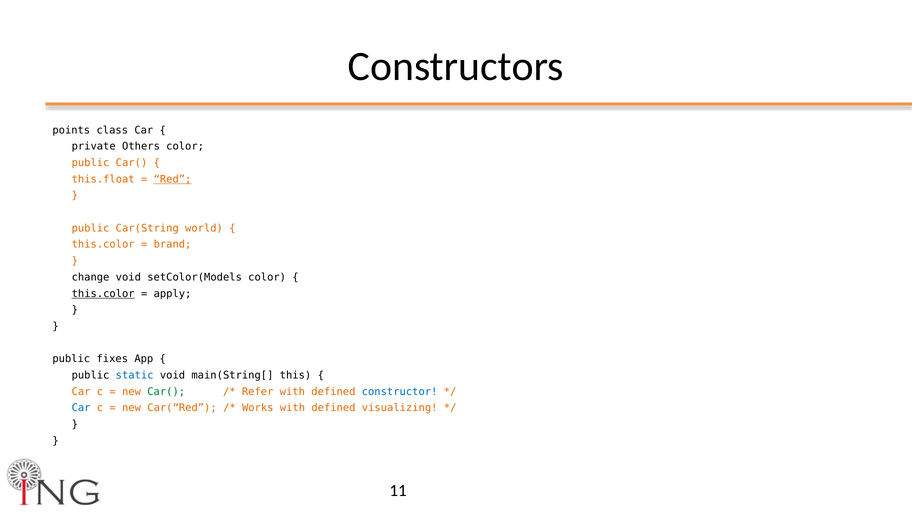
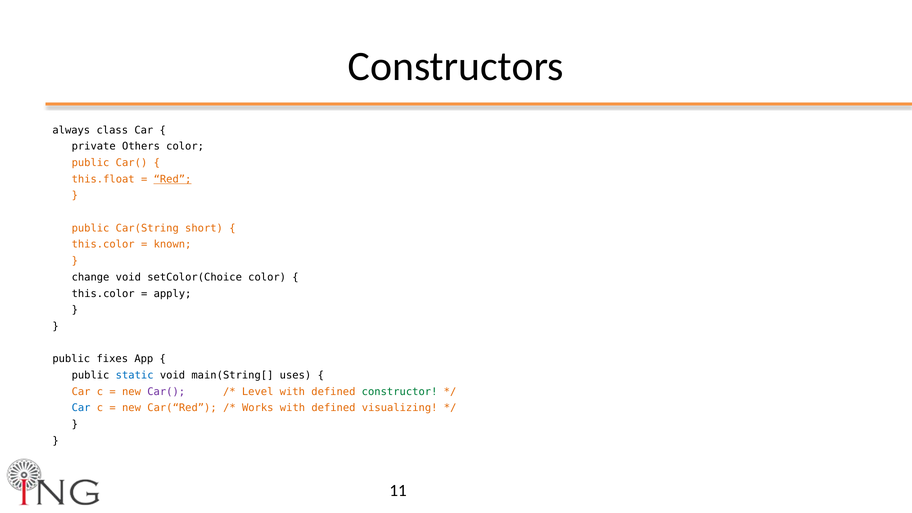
points: points -> always
world: world -> short
brand: brand -> known
setColor(Models: setColor(Models -> setColor(Choice
this.color at (103, 294) underline: present -> none
this: this -> uses
Car( at (166, 392) colour: green -> purple
Refer: Refer -> Level
constructor colour: blue -> green
